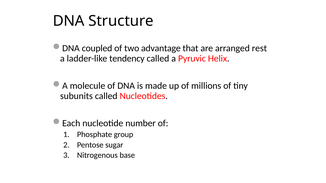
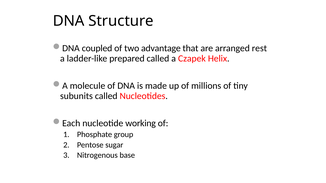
tendency: tendency -> prepared
Pyruvic: Pyruvic -> Czapek
number: number -> working
